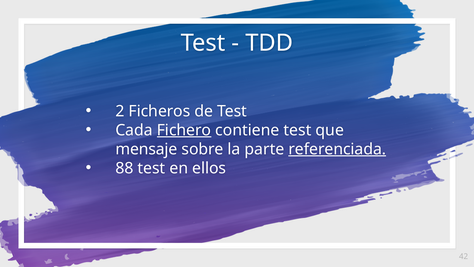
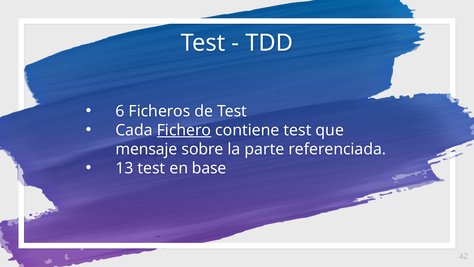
2: 2 -> 6
referenciada underline: present -> none
88: 88 -> 13
ellos: ellos -> base
